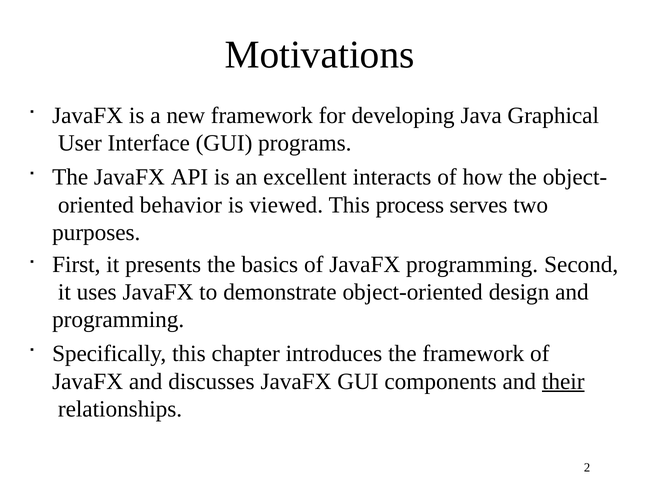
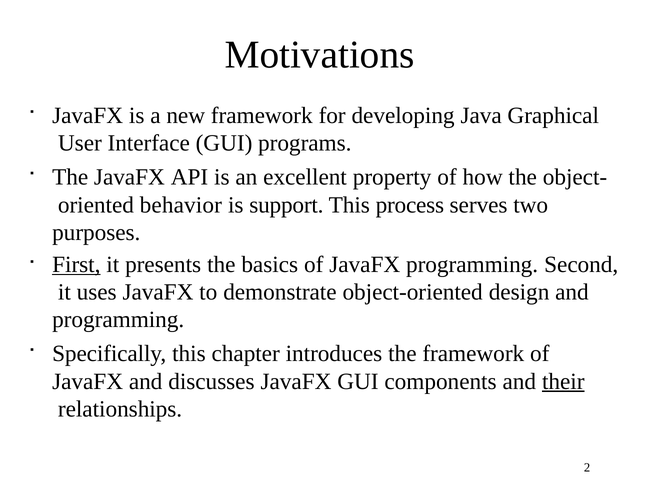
interacts: interacts -> property
viewed: viewed -> support
First underline: none -> present
